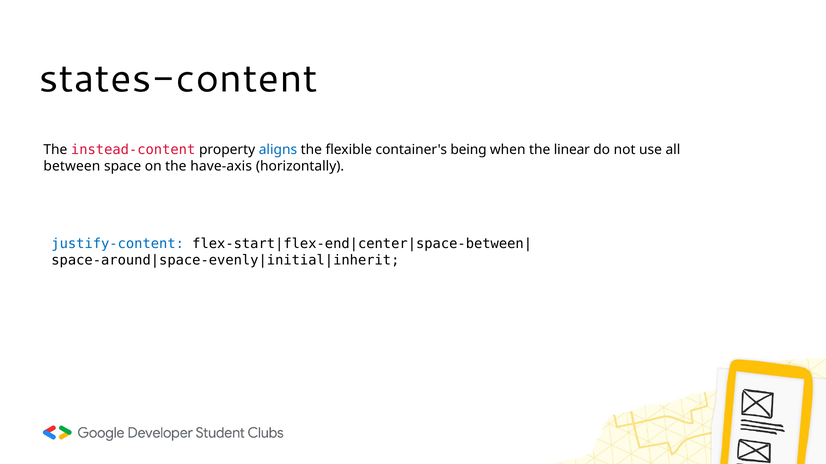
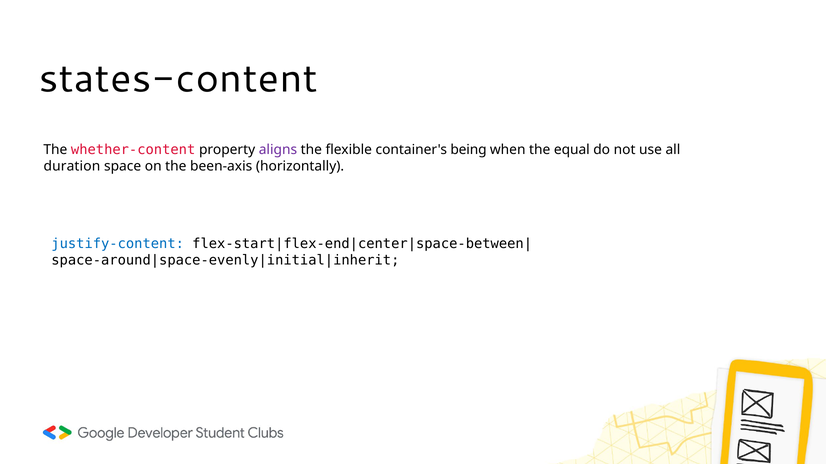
instead-content: instead-content -> whether-content
aligns colour: blue -> purple
linear: linear -> equal
between: between -> duration
have-axis: have-axis -> been-axis
